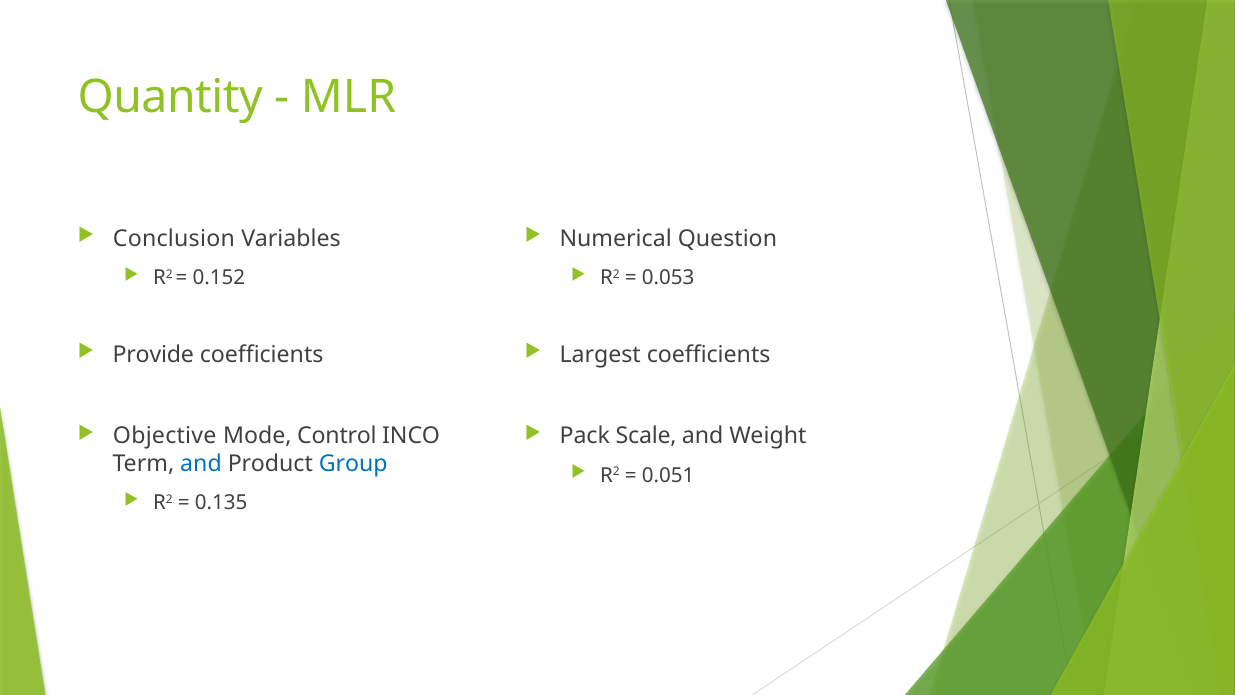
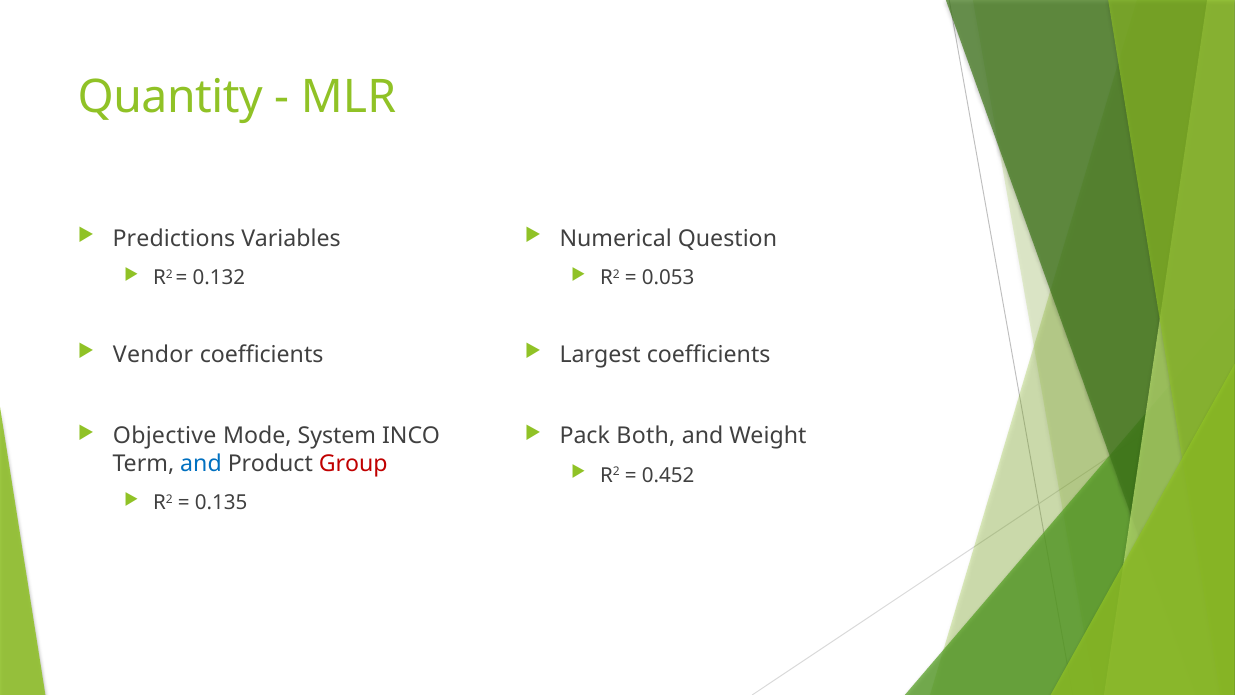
Conclusion: Conclusion -> Predictions
0.152: 0.152 -> 0.132
Provide: Provide -> Vendor
Control: Control -> System
Scale: Scale -> Both
Group colour: blue -> red
0.051: 0.051 -> 0.452
